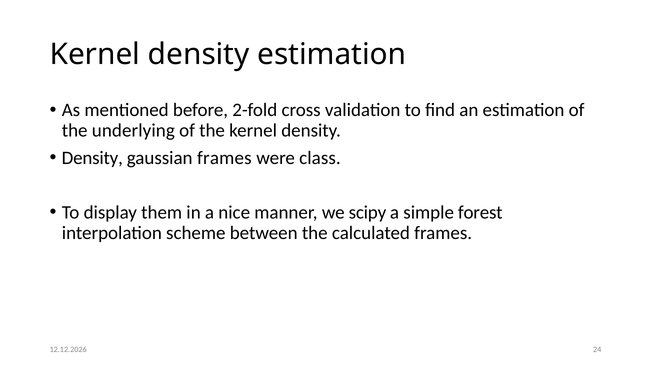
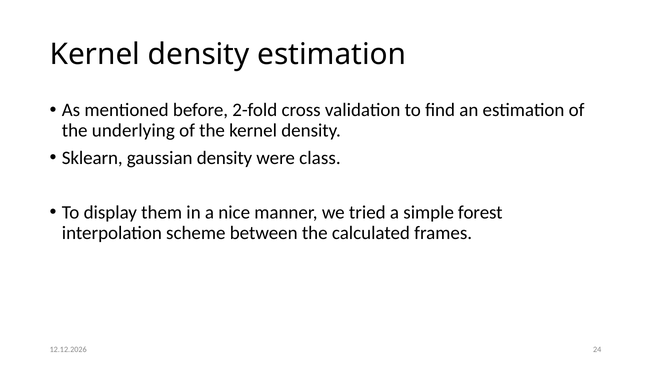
Density at (92, 158): Density -> Sklearn
gaussian frames: frames -> density
scipy: scipy -> tried
